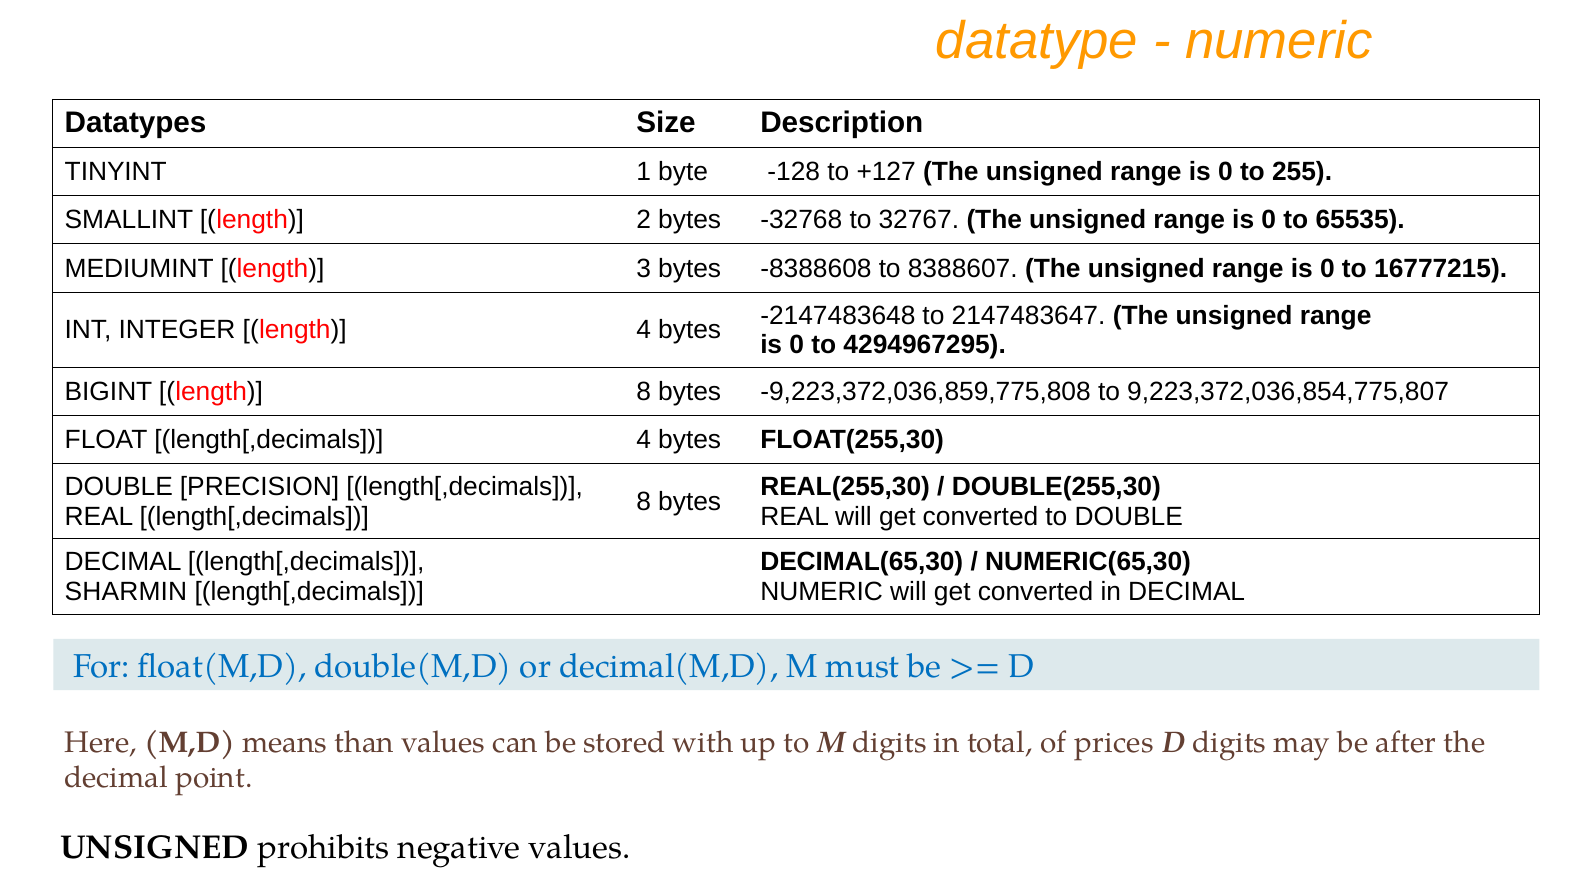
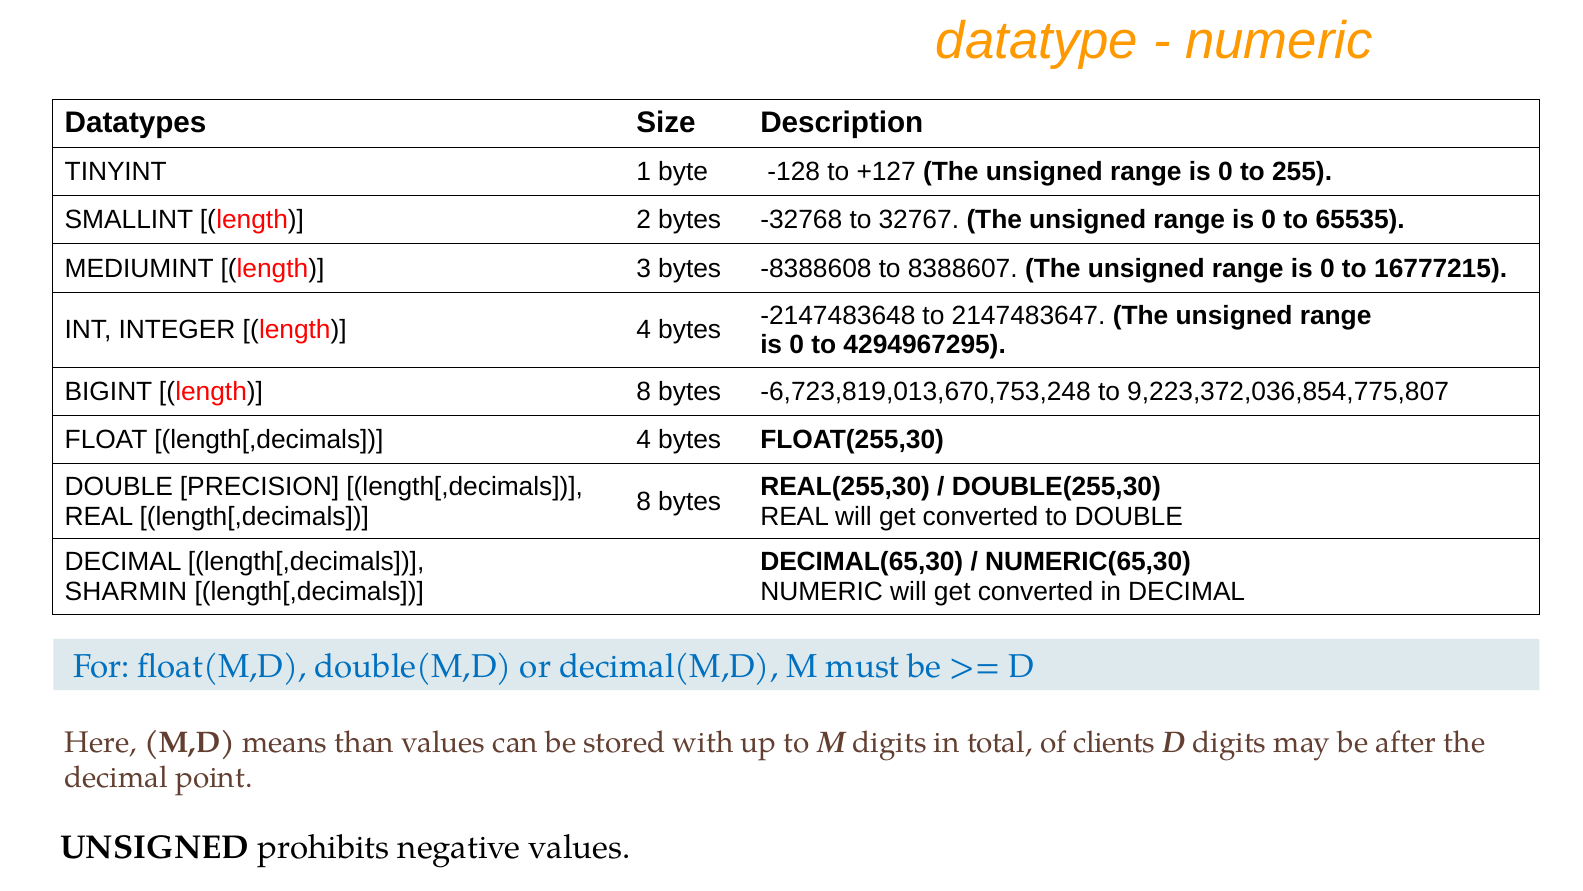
-9,223,372,036,859,775,808: -9,223,372,036,859,775,808 -> -6,723,819,013,670,753,248
prices: prices -> clients
